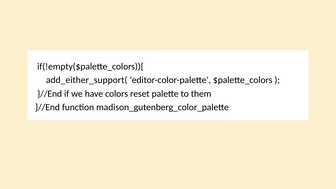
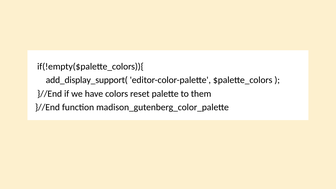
add_either_support(: add_either_support( -> add_display_support(
